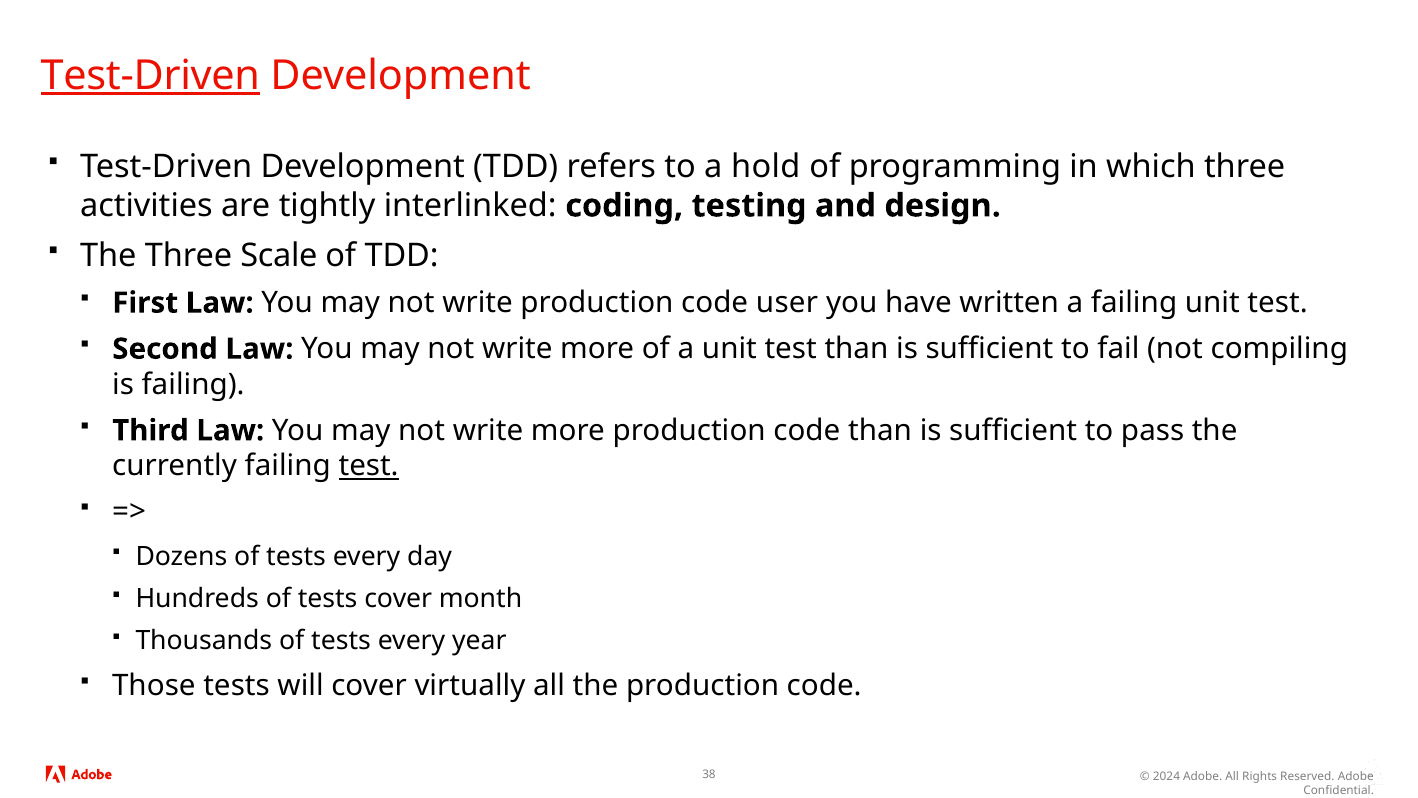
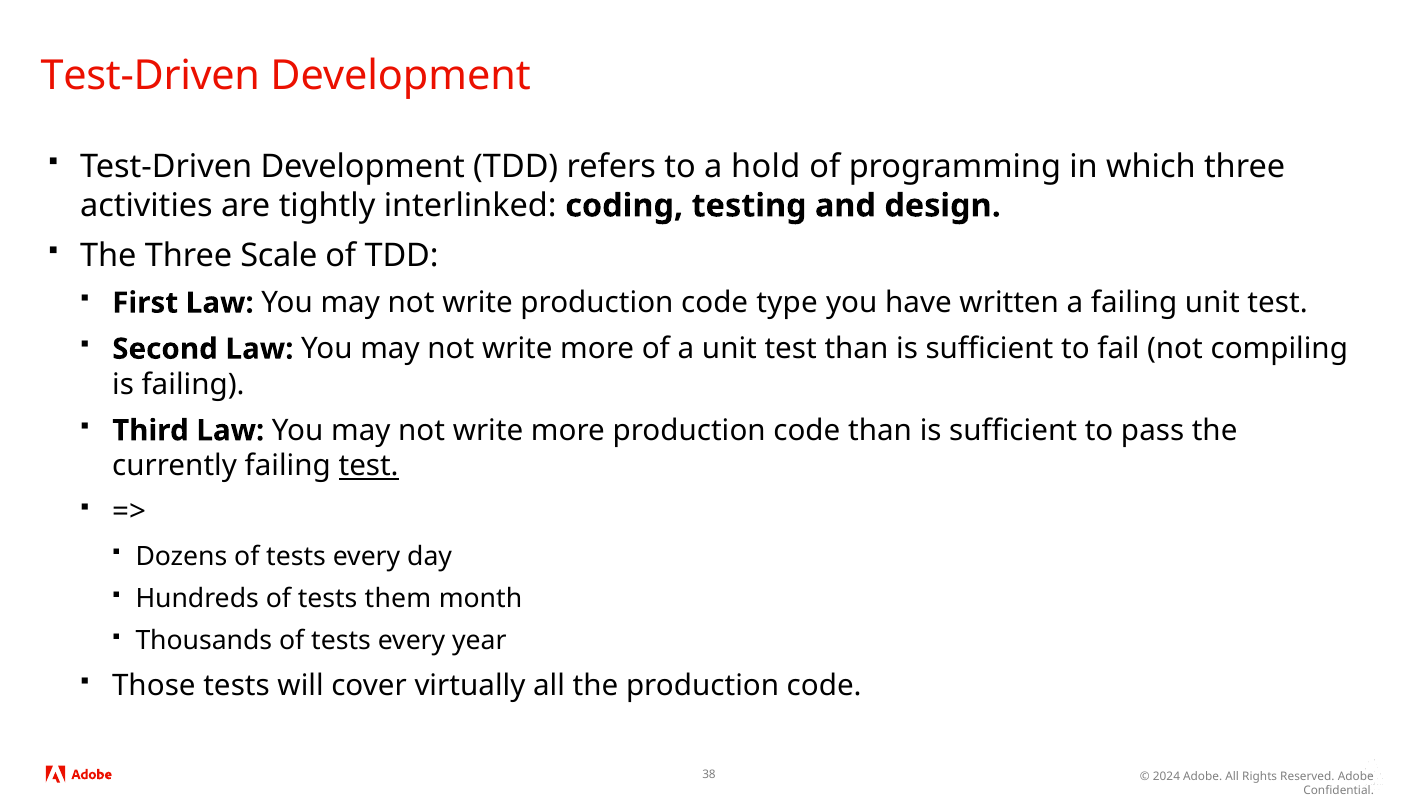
Test-Driven at (150, 76) underline: present -> none
user: user -> type
tests cover: cover -> them
